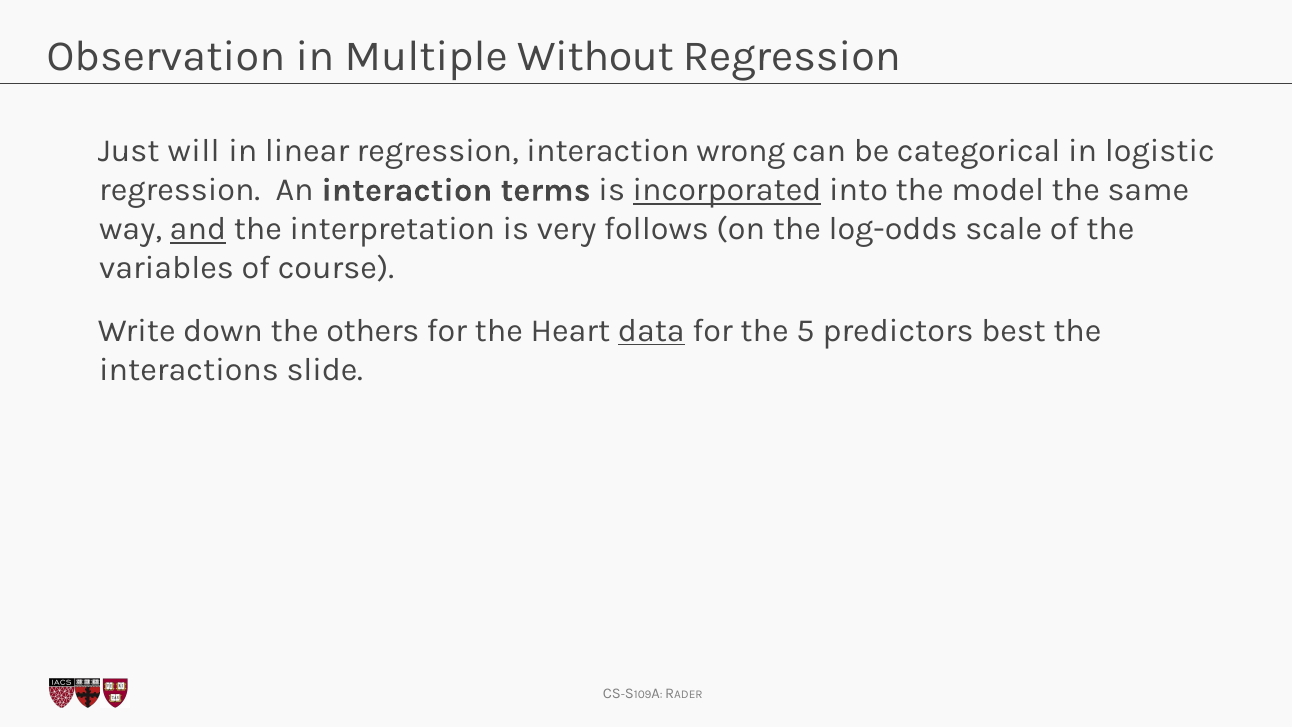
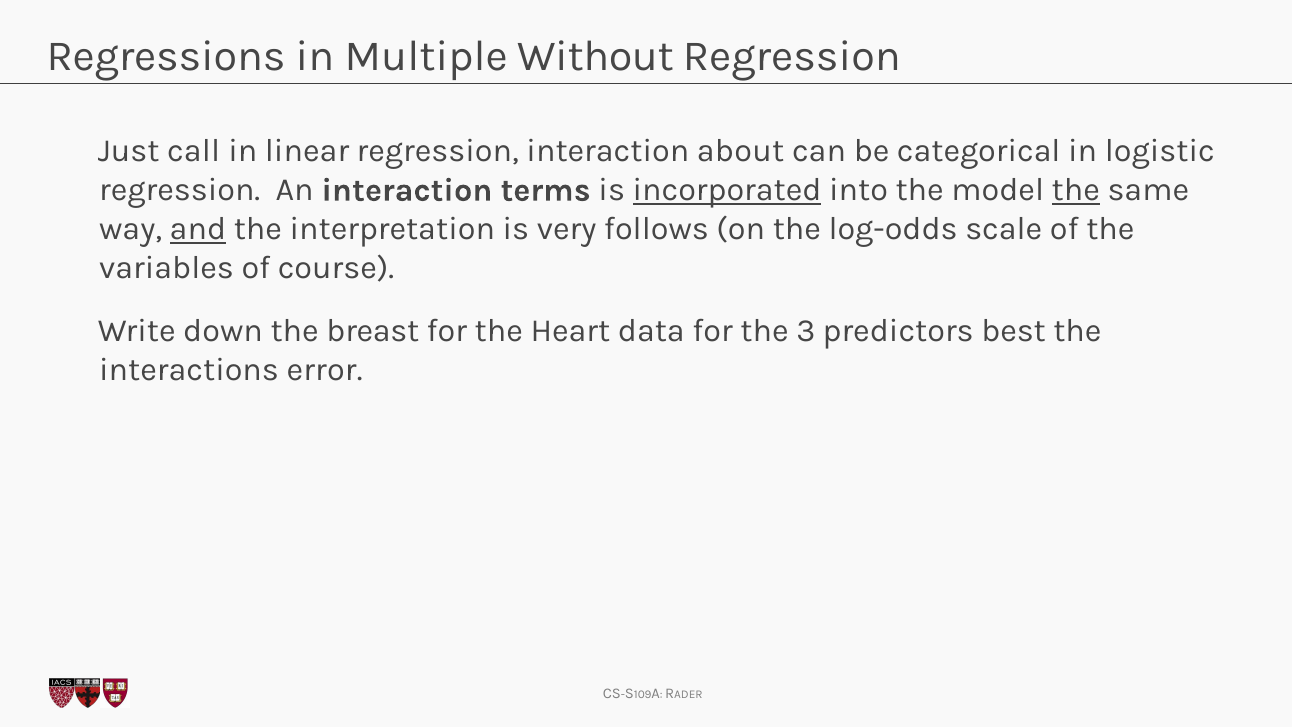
Observation: Observation -> Regressions
will: will -> call
wrong: wrong -> about
the at (1076, 190) underline: none -> present
others: others -> breast
data underline: present -> none
5: 5 -> 3
slide: slide -> error
